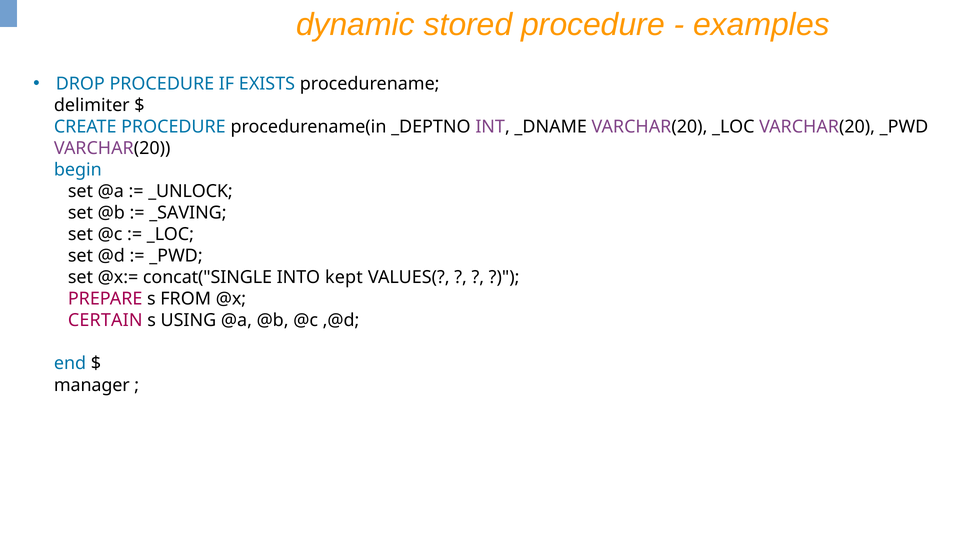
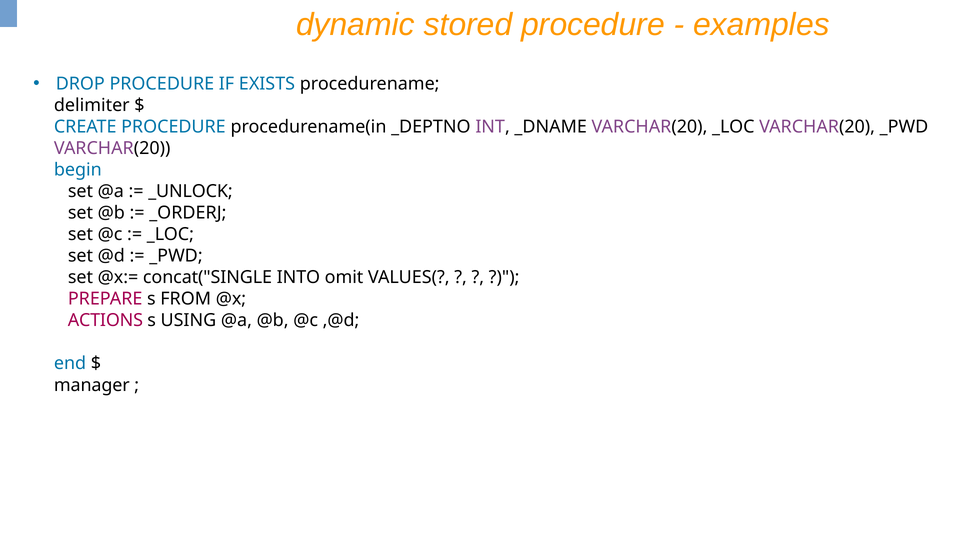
_SAVING: _SAVING -> _ORDERJ
kept: kept -> omit
CERTAIN: CERTAIN -> ACTIONS
